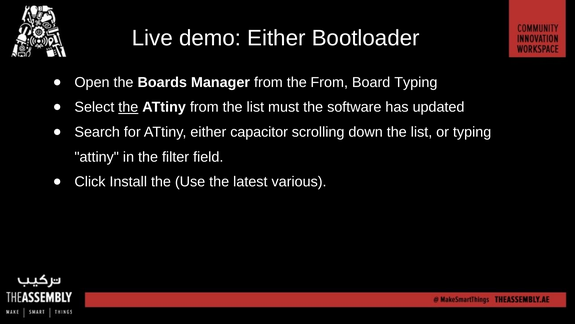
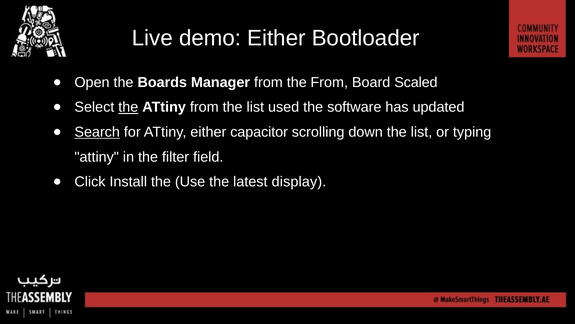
Board Typing: Typing -> Scaled
must: must -> used
Search underline: none -> present
various: various -> display
